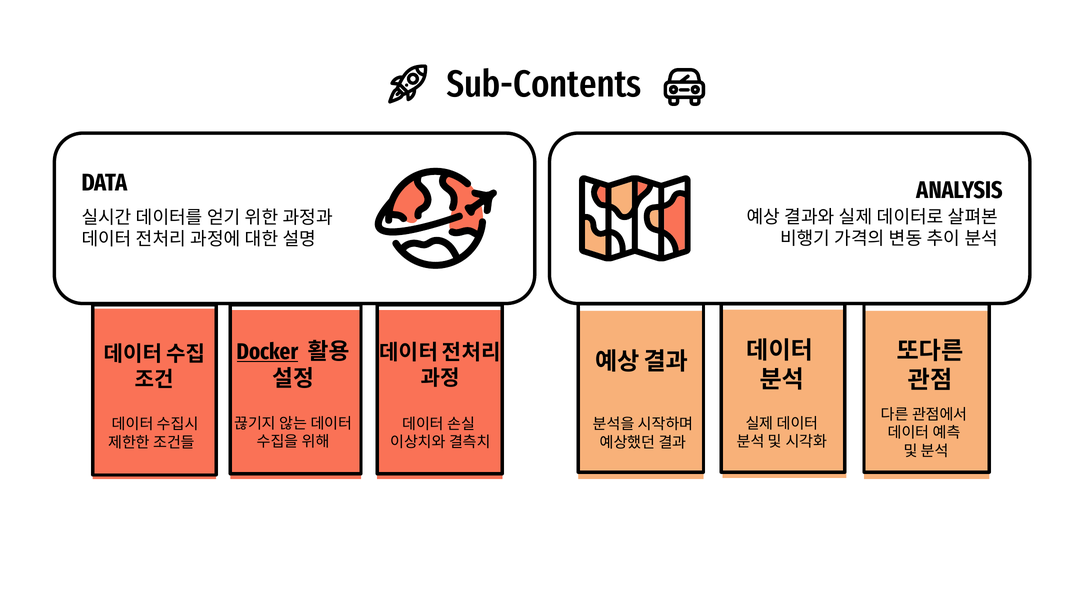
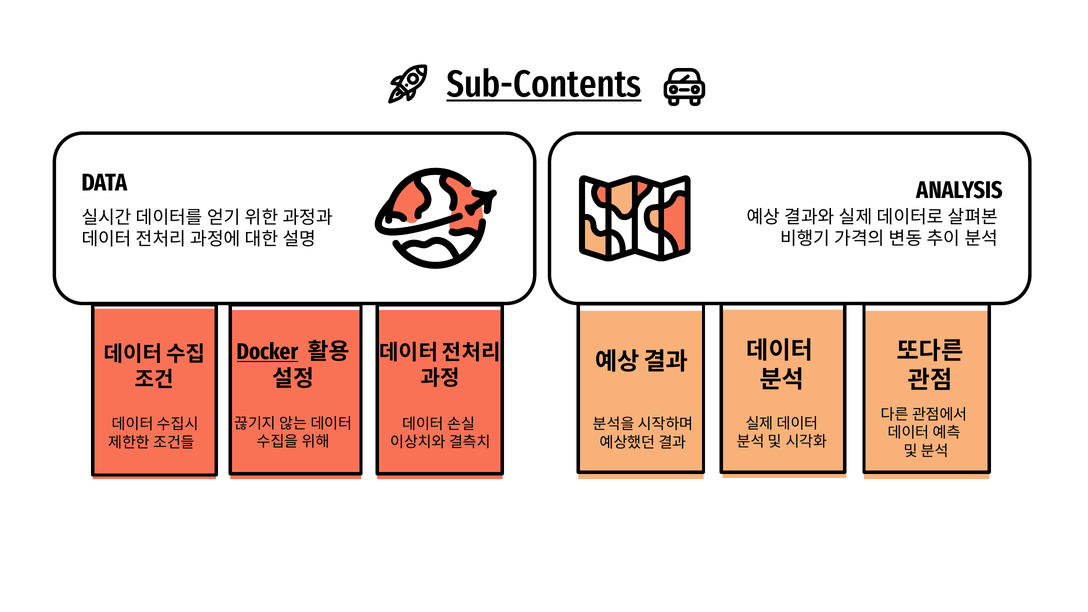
Sub-Contents underline: none -> present
